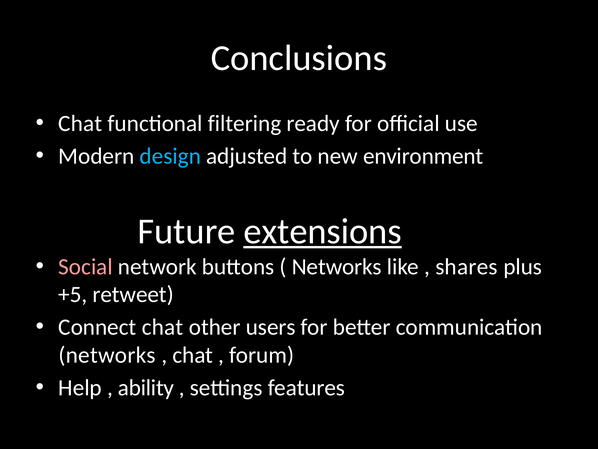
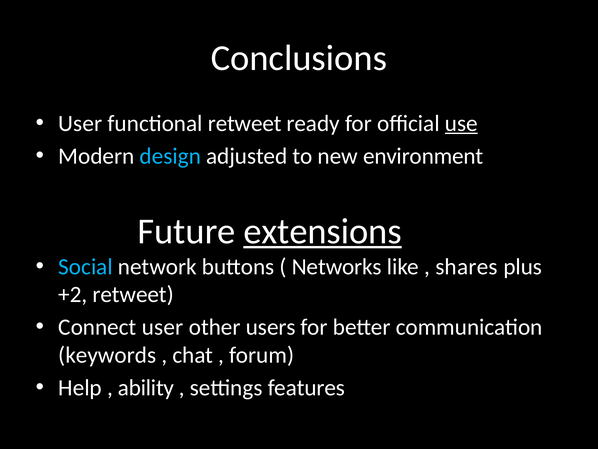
Chat at (80, 123): Chat -> User
functional filtering: filtering -> retweet
use underline: none -> present
Social colour: pink -> light blue
+5: +5 -> +2
Connect chat: chat -> user
networks at (107, 355): networks -> keywords
